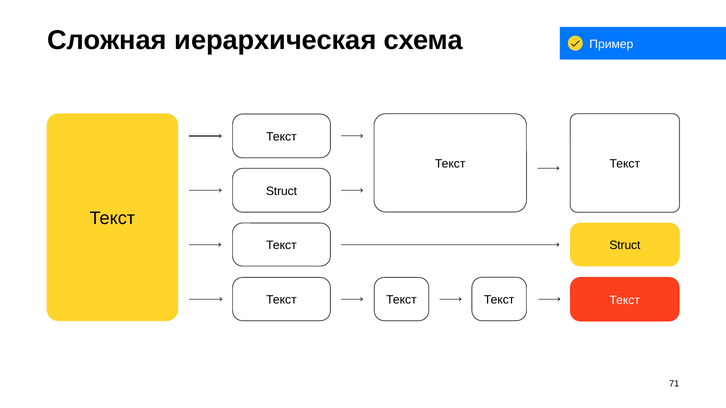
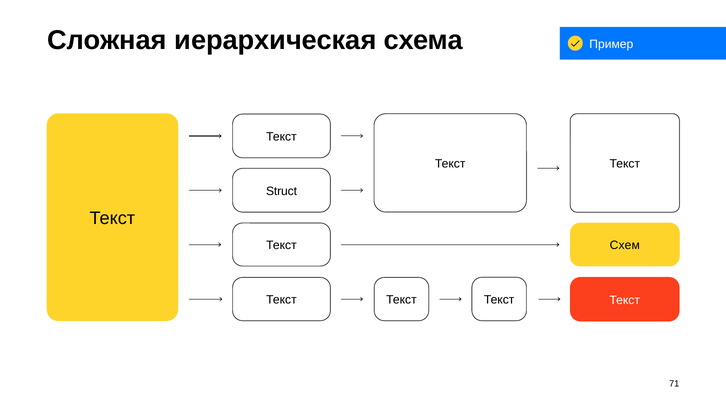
Struct at (625, 246): Struct -> Схем
